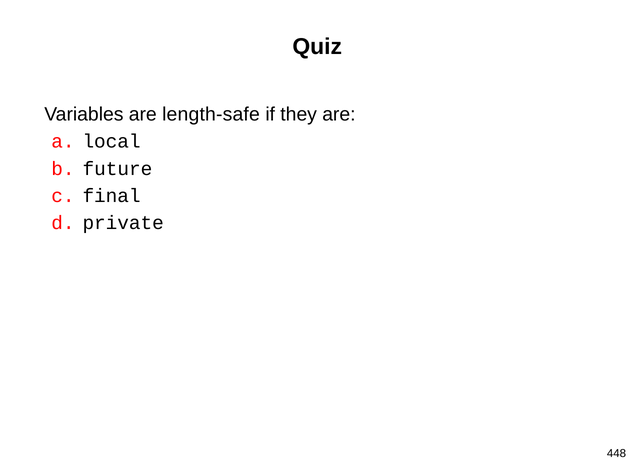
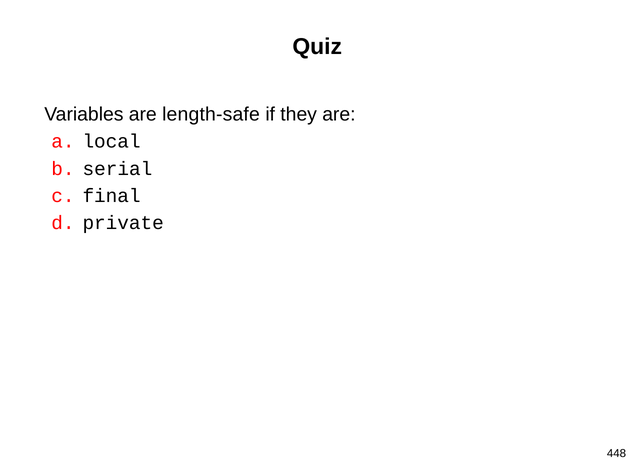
future: future -> serial
